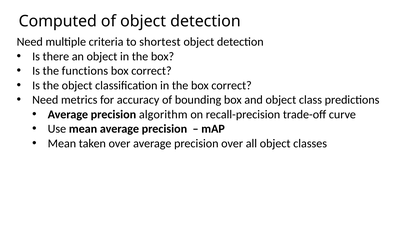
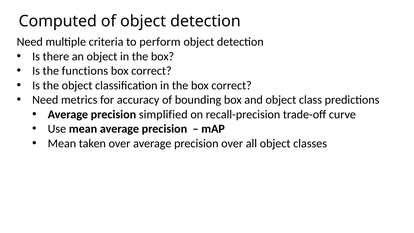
shortest: shortest -> perform
algorithm: algorithm -> simplified
